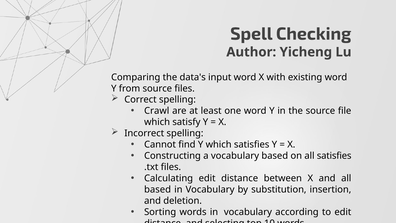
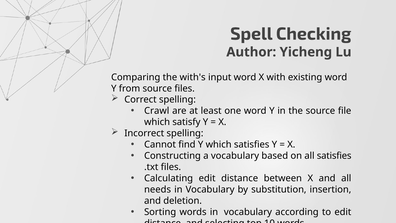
data's: data's -> with's
based at (158, 189): based -> needs
